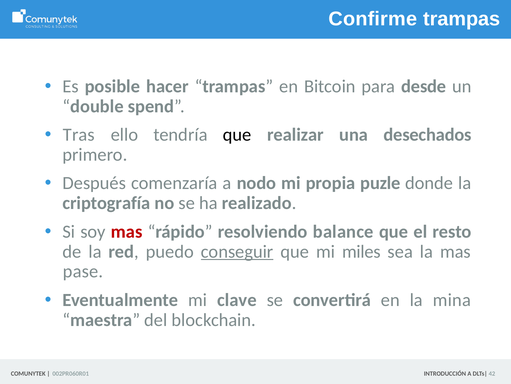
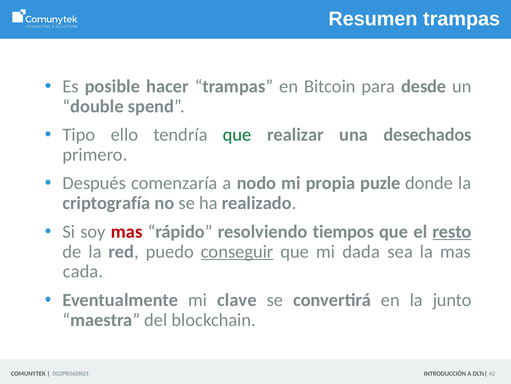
Confirme: Confirme -> Resumen
Tras: Tras -> Tipo
que at (237, 134) colour: black -> green
balance: balance -> tiempos
resto underline: none -> present
miles: miles -> dada
pase: pase -> cada
mina: mina -> junto
